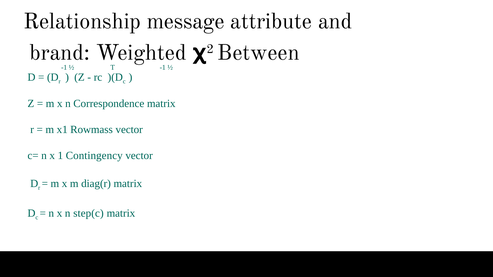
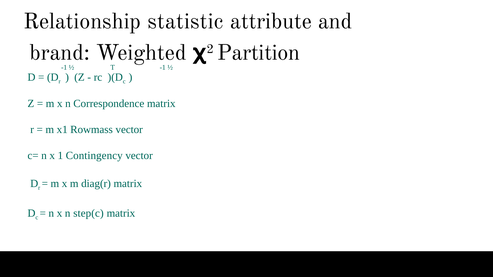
message: message -> statistic
Between: Between -> Partition
